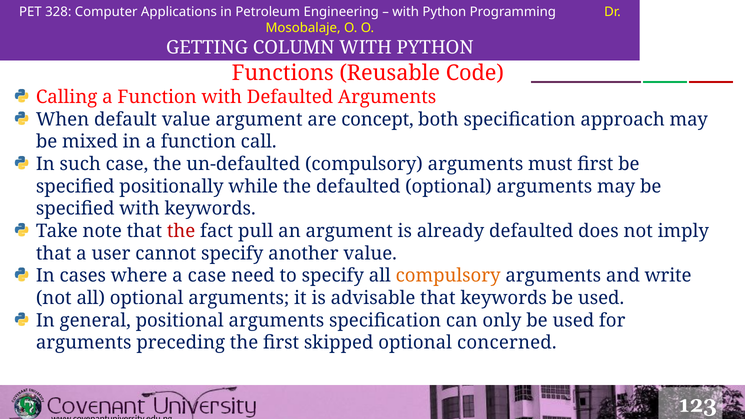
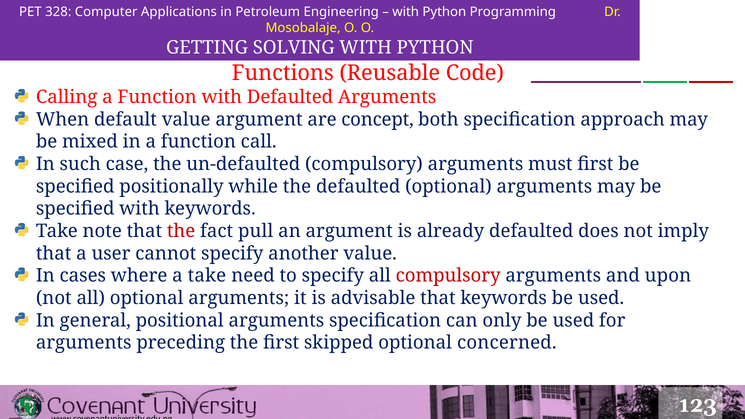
COLUMN: COLUMN -> SOLVING
a case: case -> take
compulsory at (448, 276) colour: orange -> red
write: write -> upon
